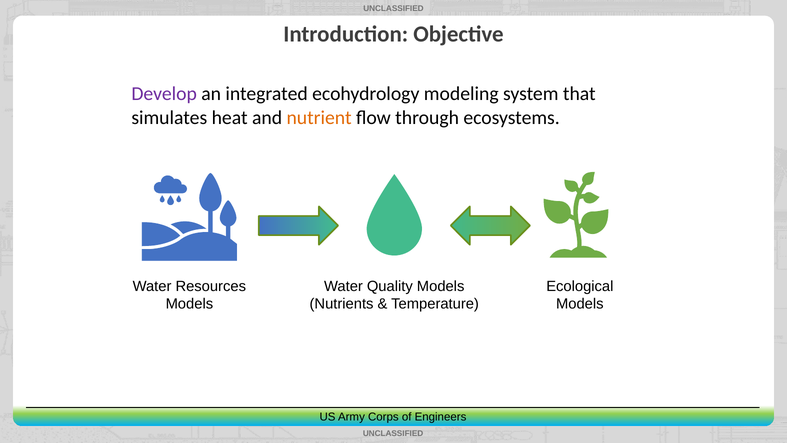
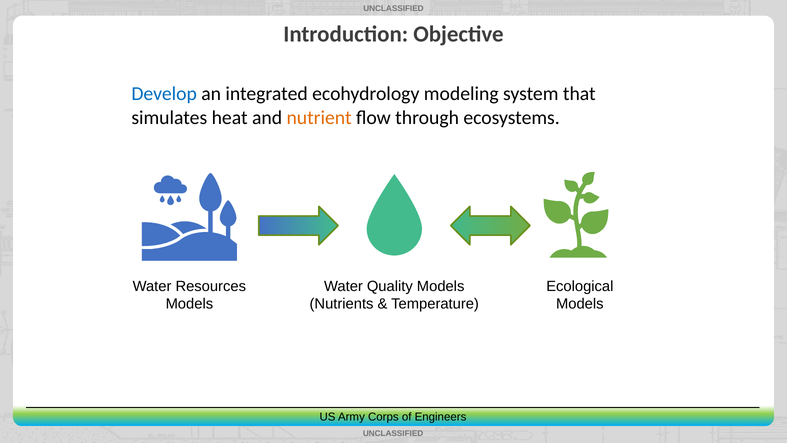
Develop colour: purple -> blue
